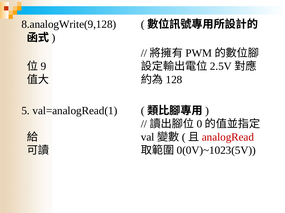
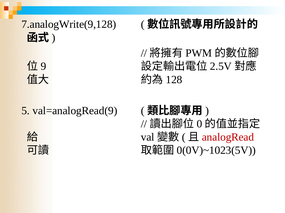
8.analogWrite(9,128: 8.analogWrite(9,128 -> 7.analogWrite(9,128
val=analogRead(1: val=analogRead(1 -> val=analogRead(9
